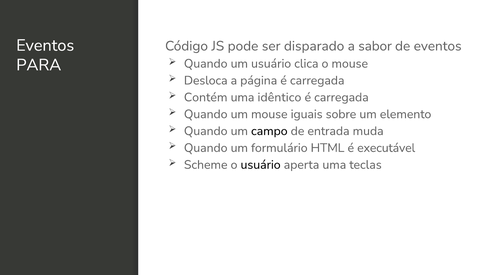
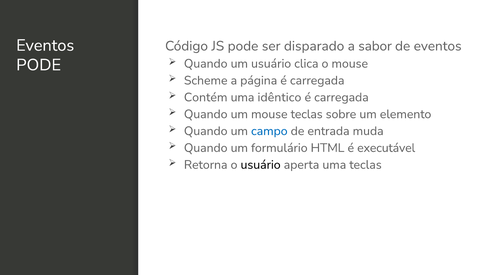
PARA at (39, 65): PARA -> PODE
Desloca: Desloca -> Scheme
mouse iguais: iguais -> teclas
campo colour: black -> blue
Scheme: Scheme -> Retorna
